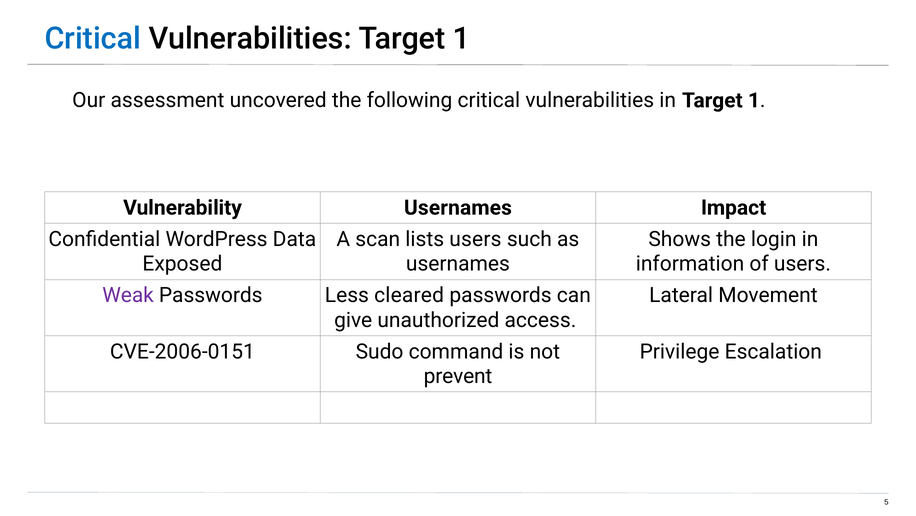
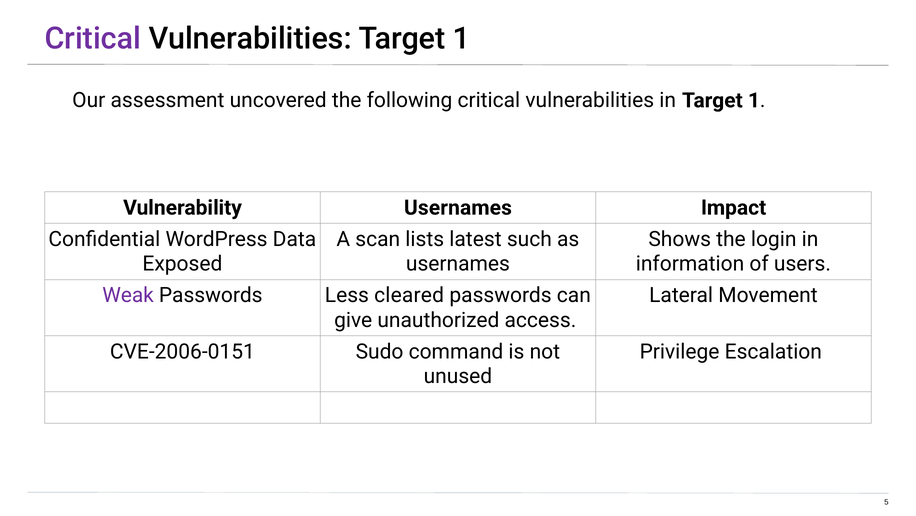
Critical at (93, 39) colour: blue -> purple
lists users: users -> latest
prevent: prevent -> unused
